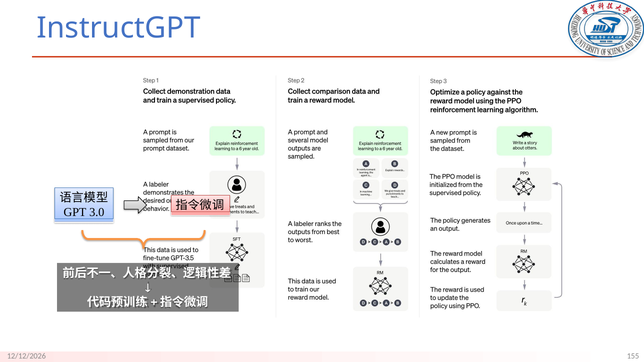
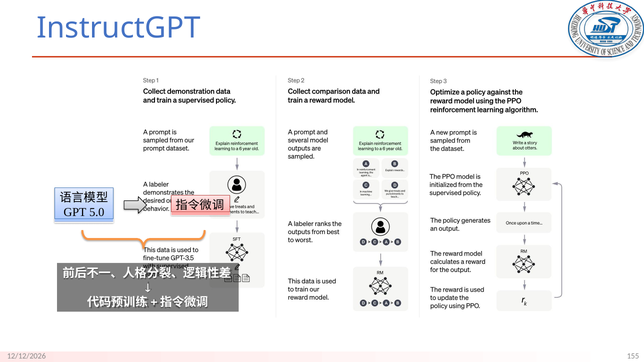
3.0: 3.0 -> 5.0
